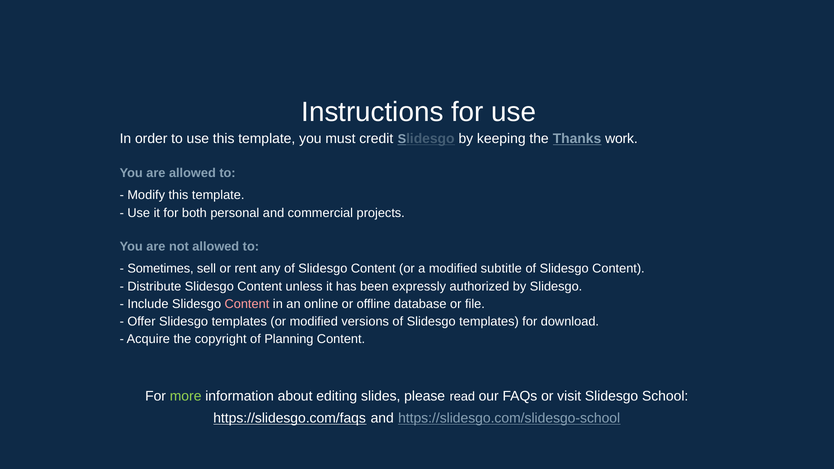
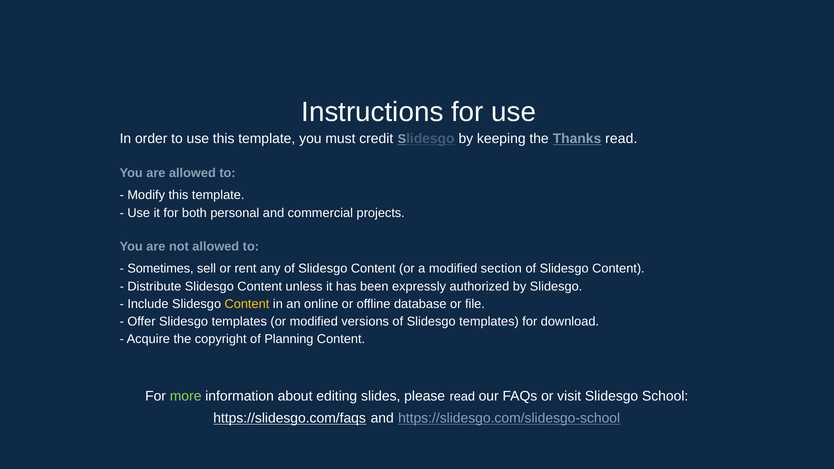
Thanks work: work -> read
subtitle: subtitle -> section
Content at (247, 304) colour: pink -> yellow
